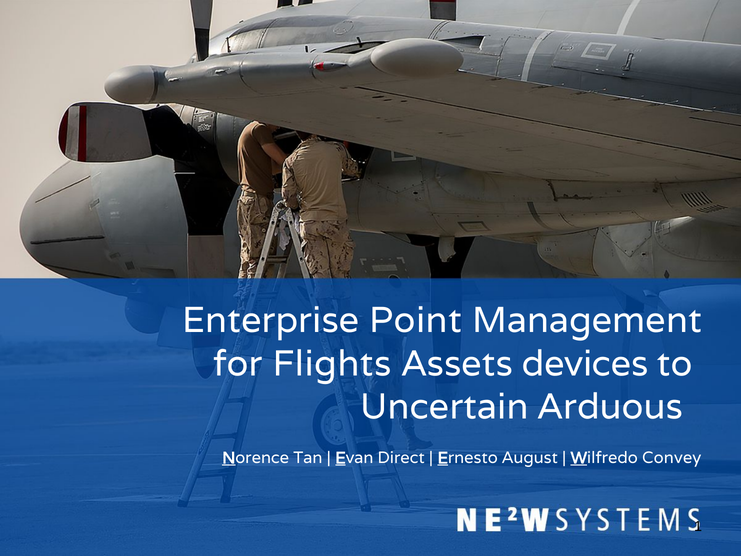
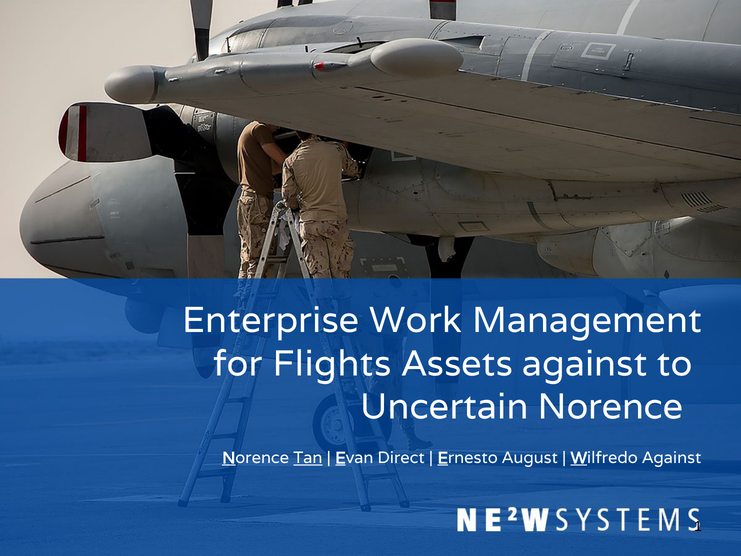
Point: Point -> Work
Assets devices: devices -> against
Uncertain Arduous: Arduous -> Norence
Tan underline: none -> present
Wilfredo Convey: Convey -> Against
